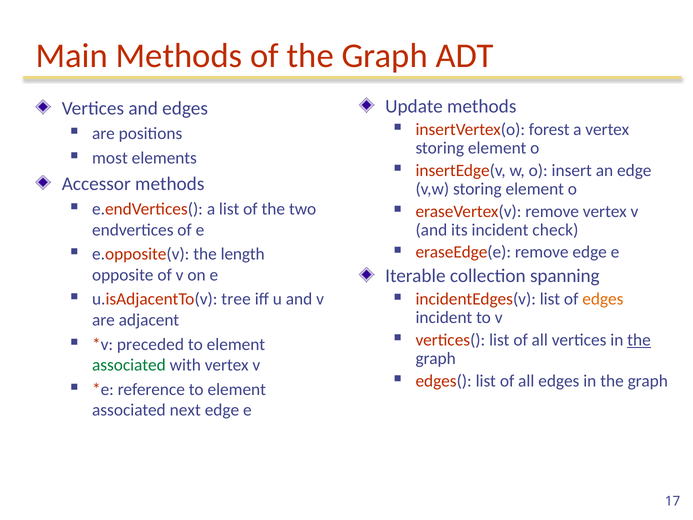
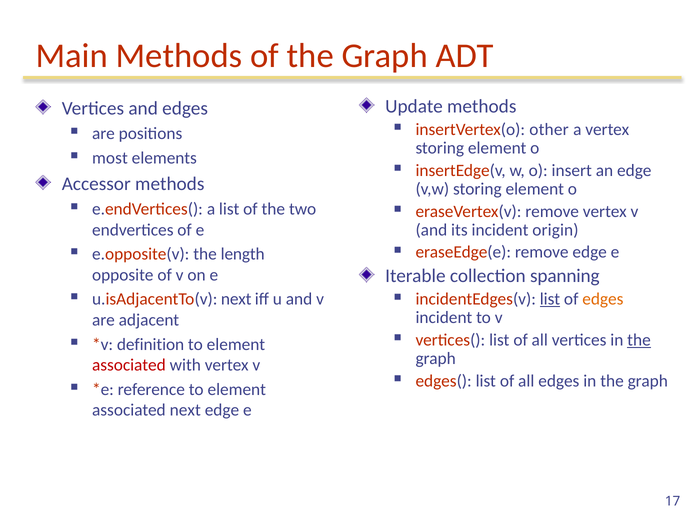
forest: forest -> other
check: check -> origin
u.isAdjacentTo(v tree: tree -> next
list at (550, 299) underline: none -> present
preceded: preceded -> definition
associated at (129, 365) colour: green -> red
